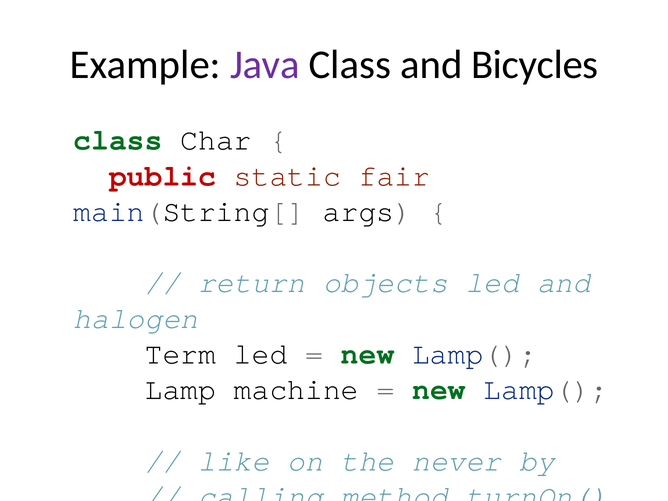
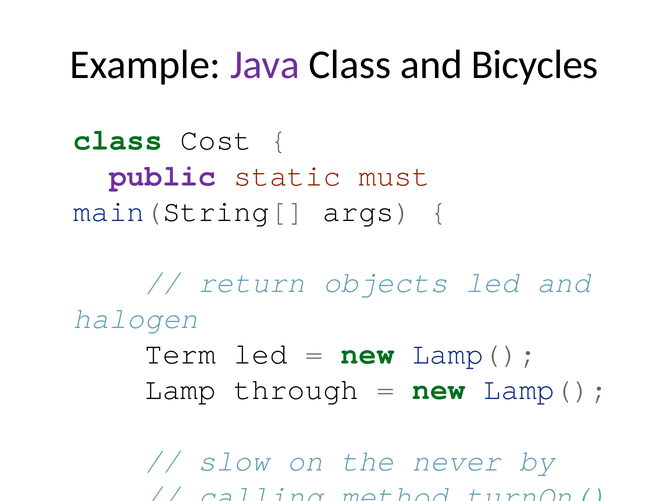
Char: Char -> Cost
public colour: red -> purple
fair: fair -> must
machine: machine -> through
like: like -> slow
